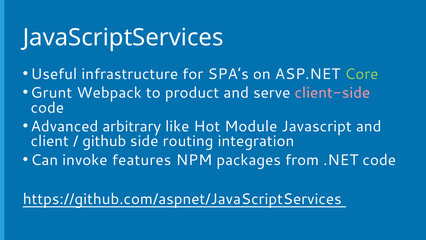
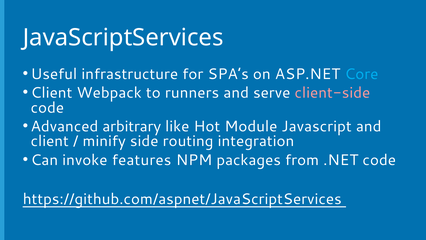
Core colour: light green -> light blue
Grunt at (51, 93): Grunt -> Client
product: product -> runners
github: github -> minify
